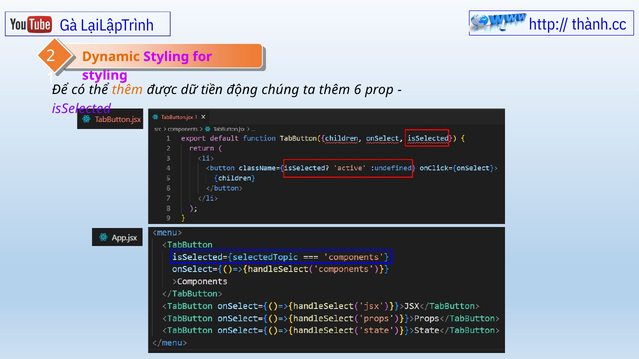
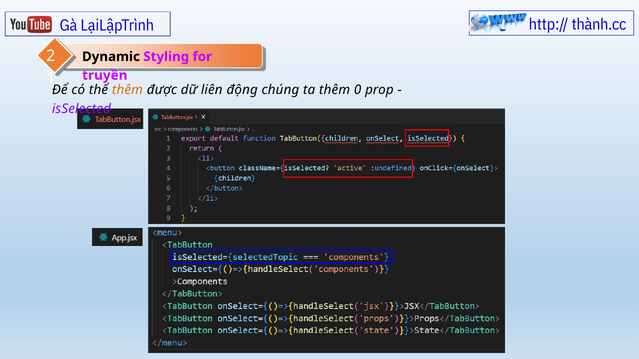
Dynamic colour: orange -> black
styling at (105, 75): styling -> truyền
tiền: tiền -> liên
6: 6 -> 0
